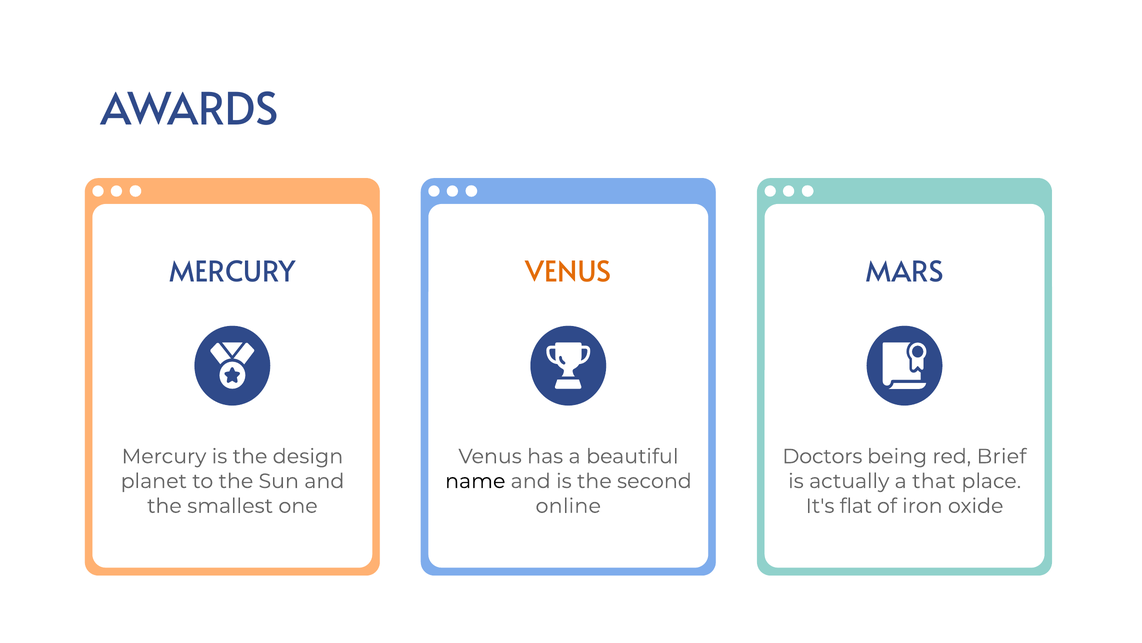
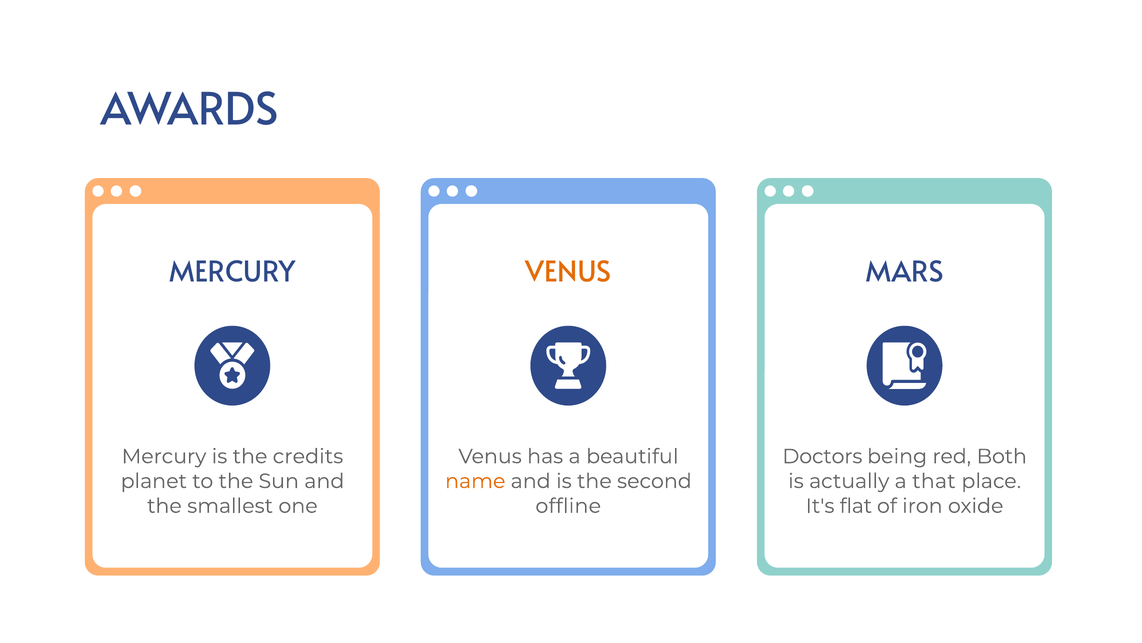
design: design -> credits
Brief: Brief -> Both
name colour: black -> orange
online: online -> offline
